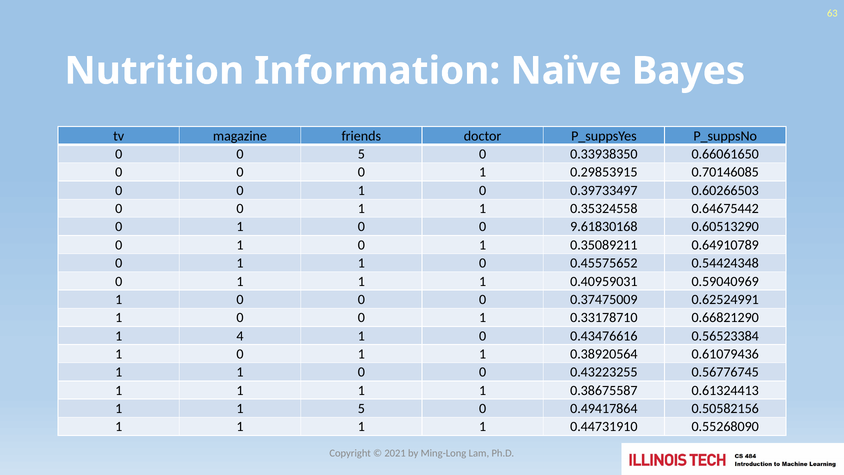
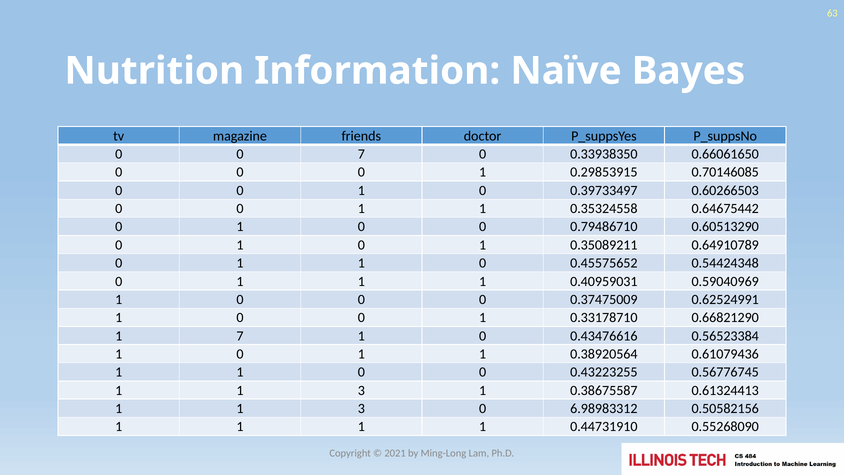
0 5: 5 -> 7
9.61830168: 9.61830168 -> 0.79486710
1 4: 4 -> 7
1 at (361, 390): 1 -> 3
5 at (361, 408): 5 -> 3
0.49417864: 0.49417864 -> 6.98983312
